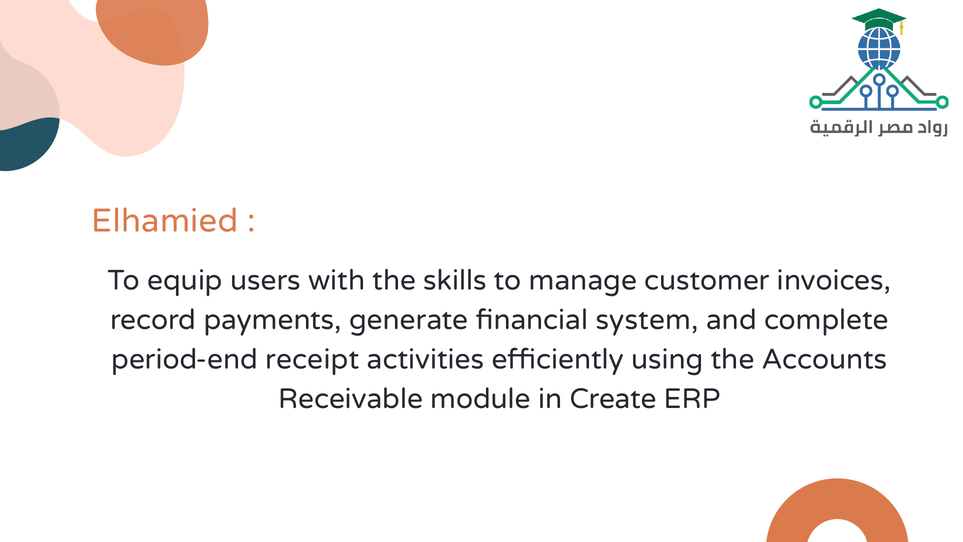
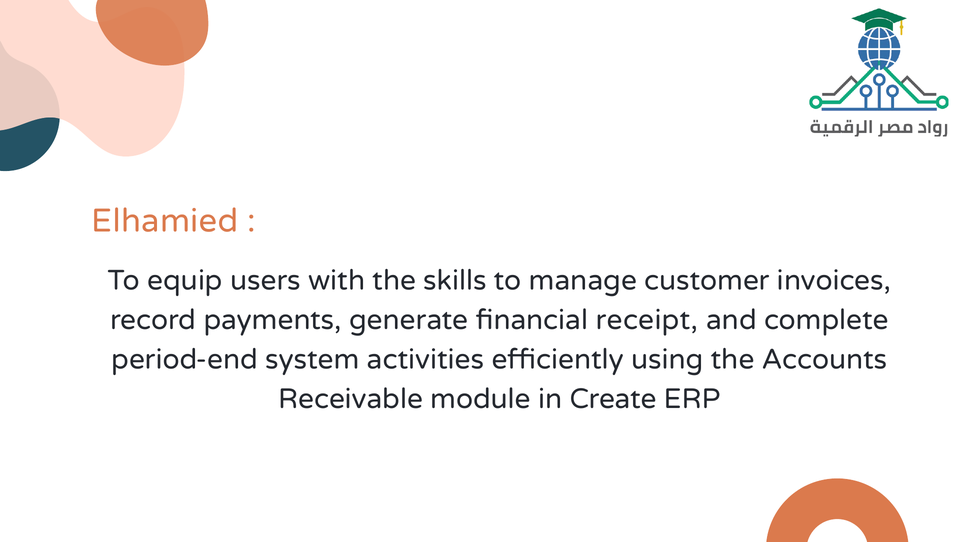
system: system -> receipt
receipt: receipt -> system
